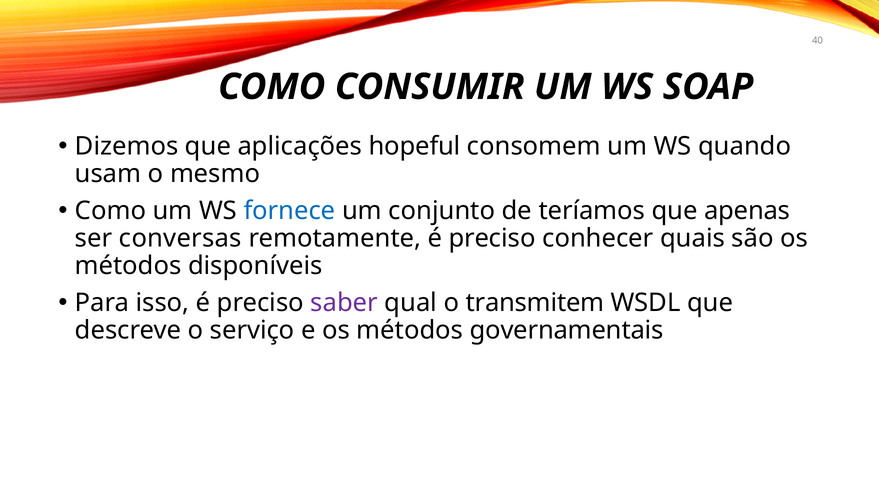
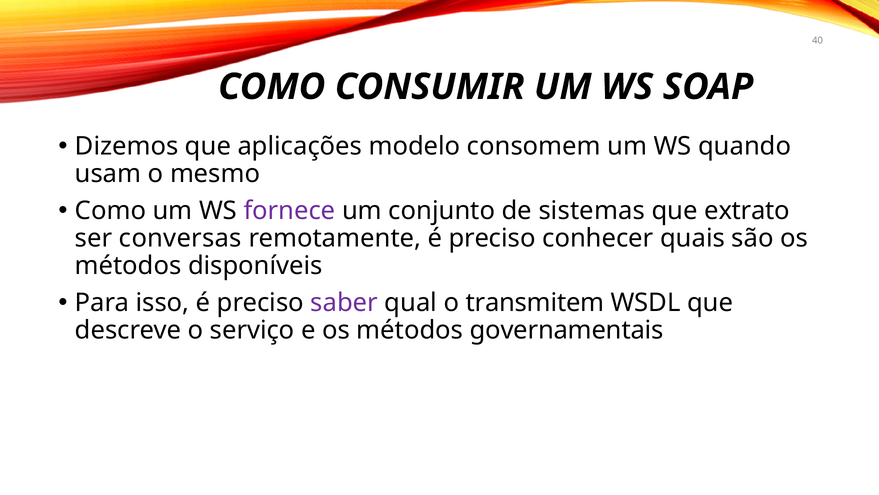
hopeful: hopeful -> modelo
fornece colour: blue -> purple
teríamos: teríamos -> sistemas
apenas: apenas -> extrato
